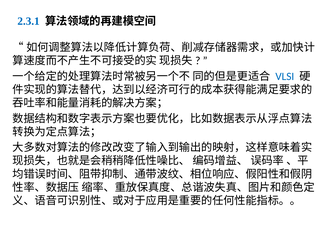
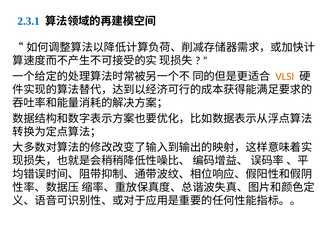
VLSI colour: blue -> orange
